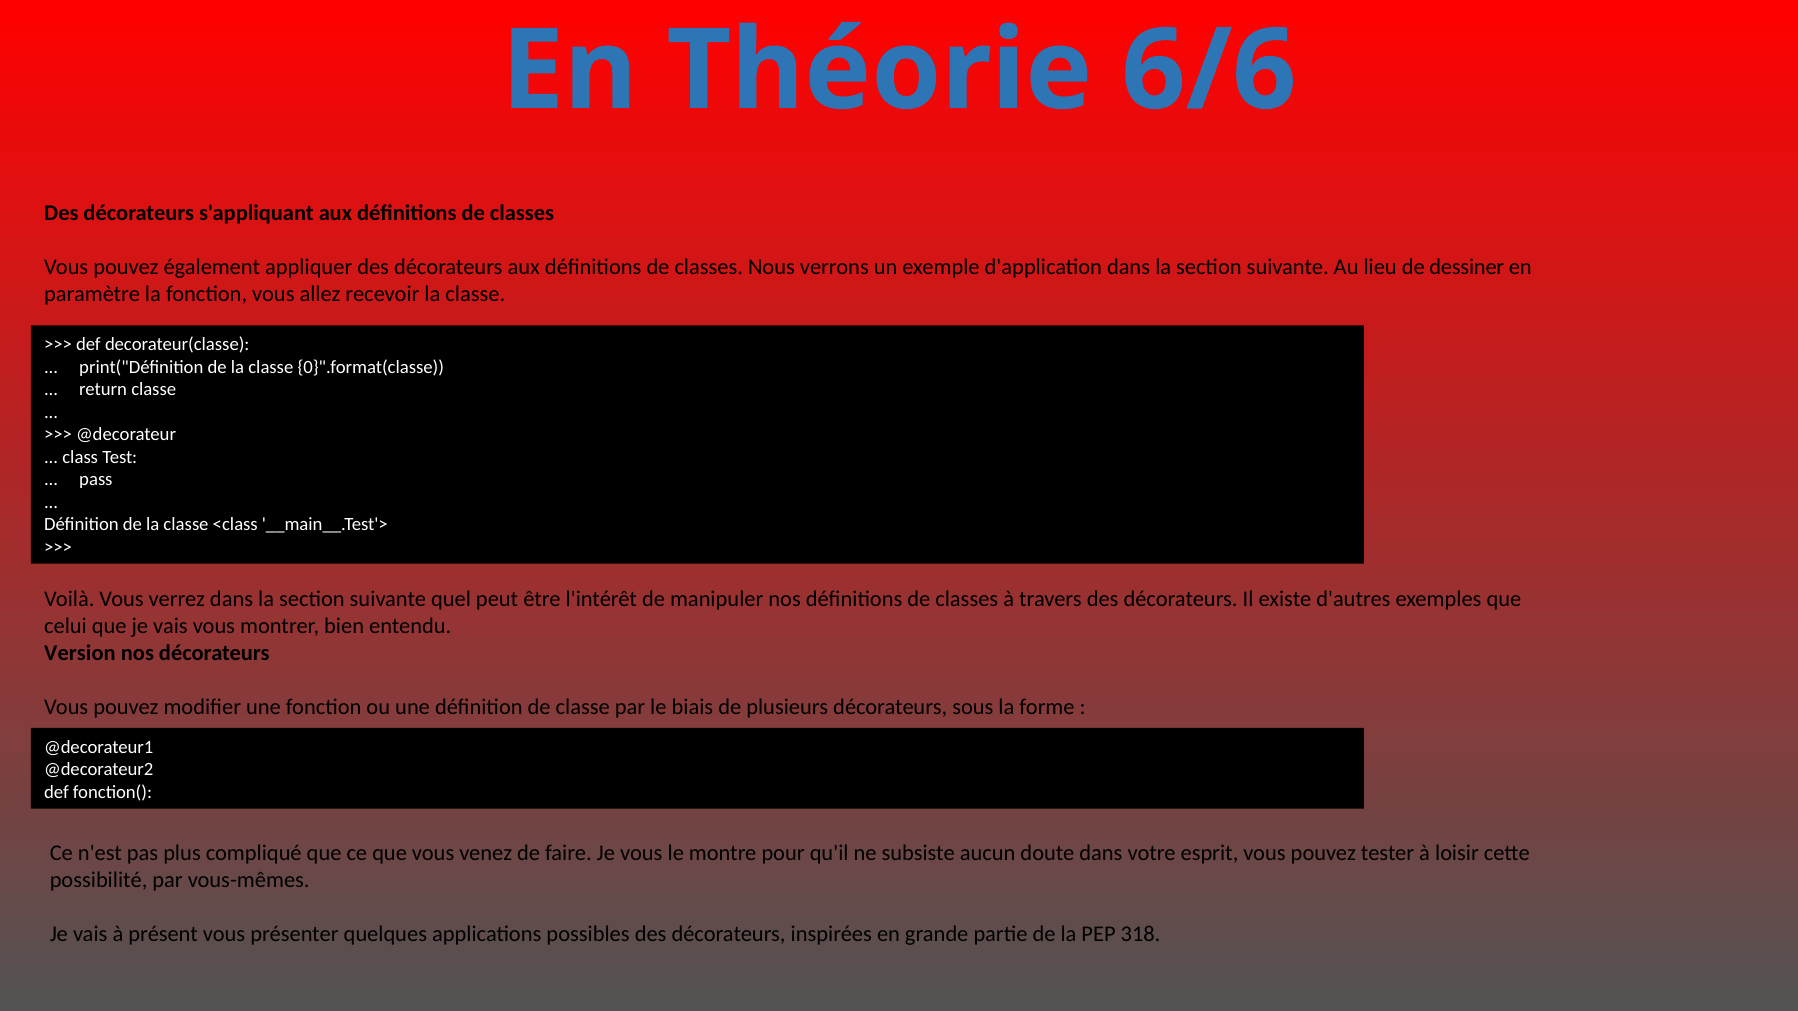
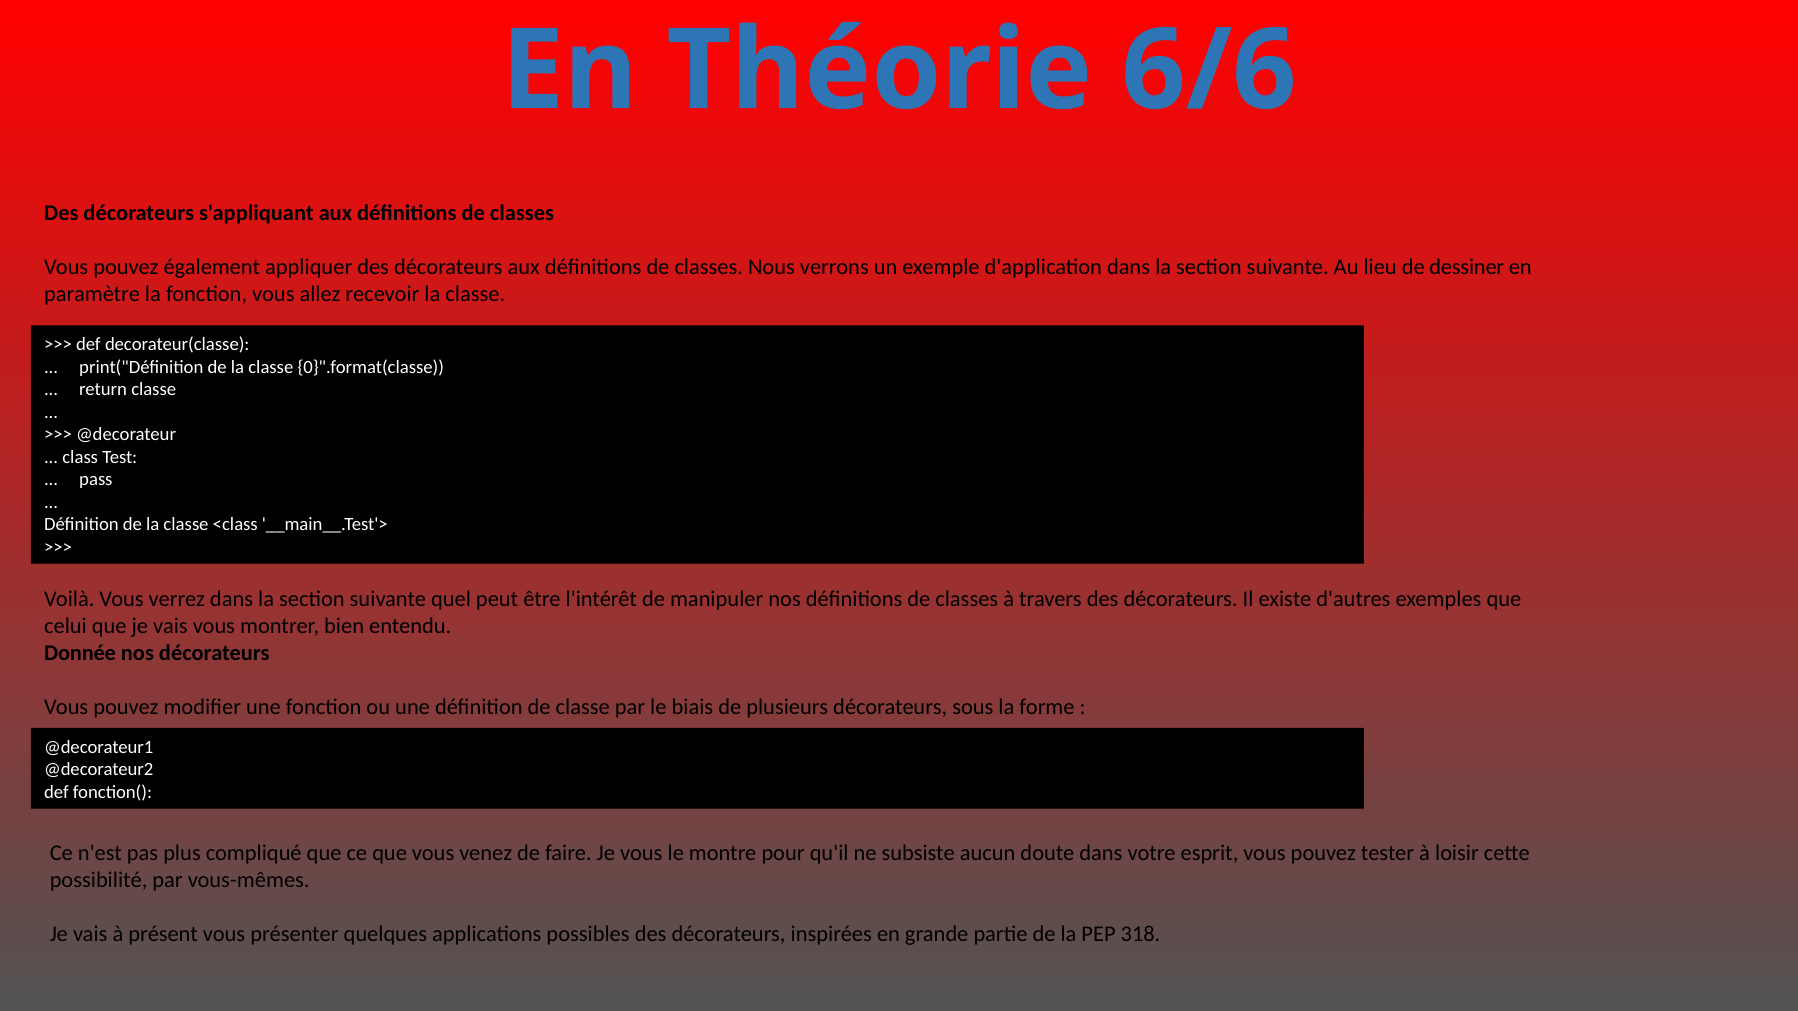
Version: Version -> Donnée
